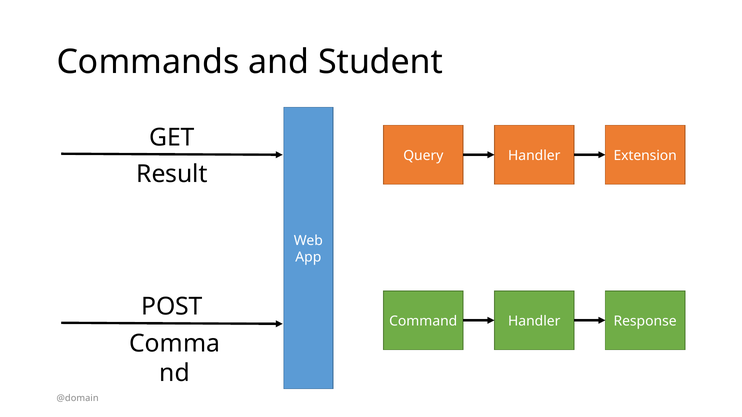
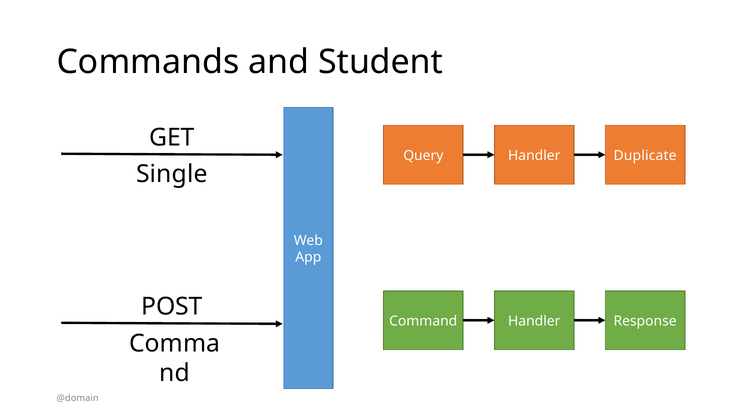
Extension: Extension -> Duplicate
Result: Result -> Single
